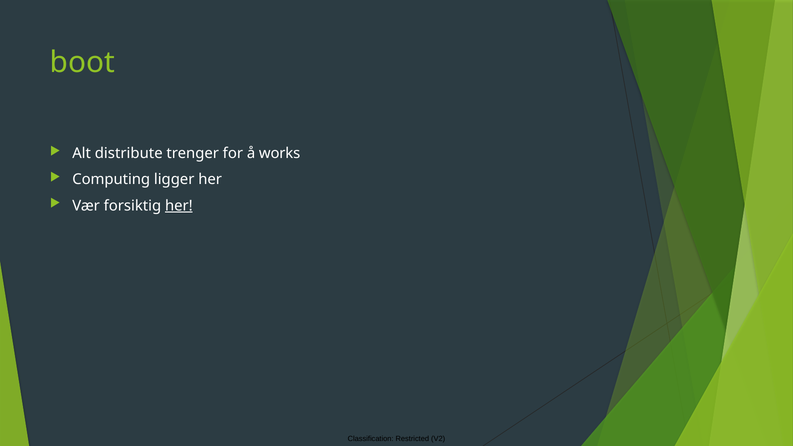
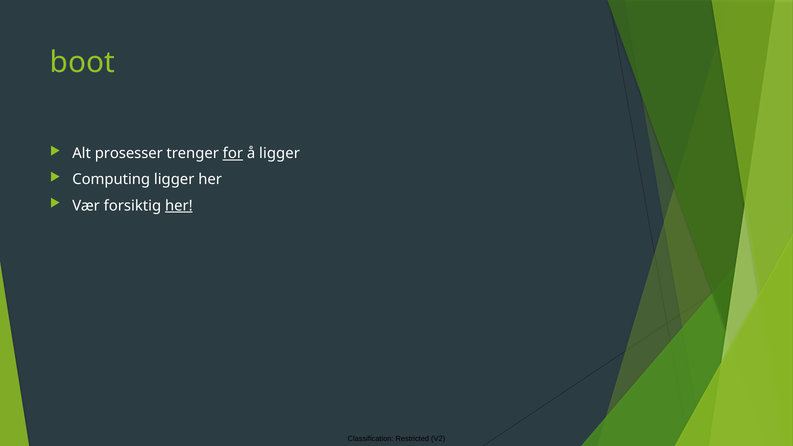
distribute: distribute -> prosesser
for underline: none -> present
å works: works -> ligger
